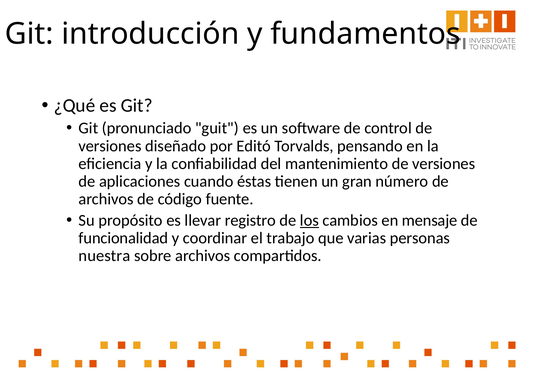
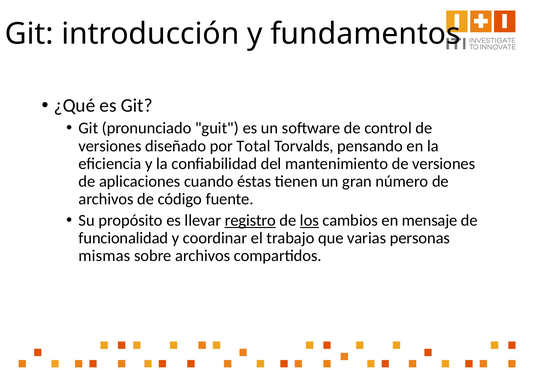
Editó: Editó -> Total
registro underline: none -> present
nuestra: nuestra -> mismas
